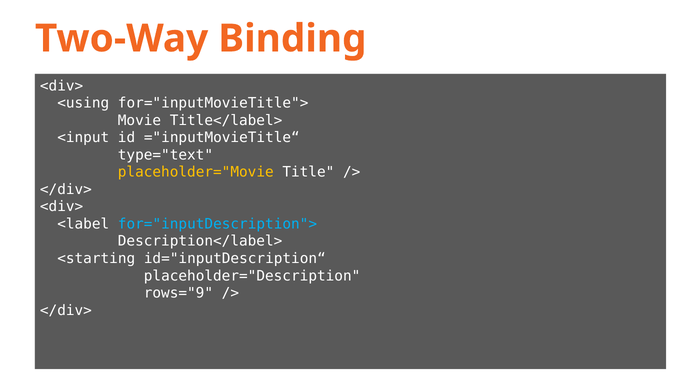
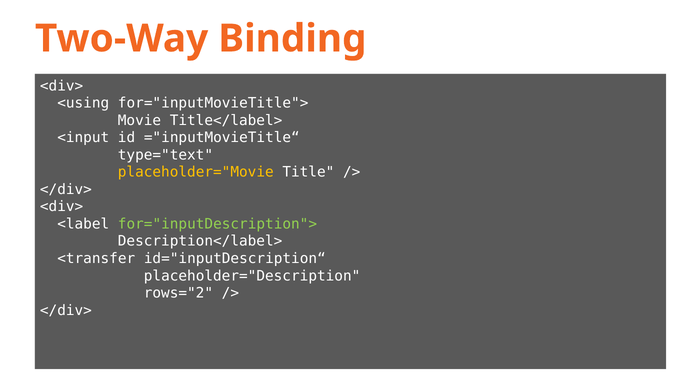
for="inputDescription"> colour: light blue -> light green
<starting: <starting -> <transfer
rows="9: rows="9 -> rows="2
